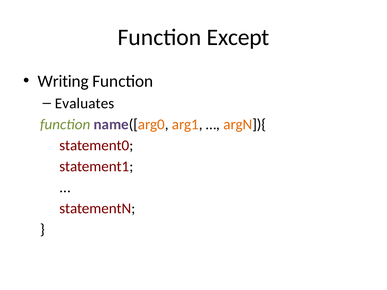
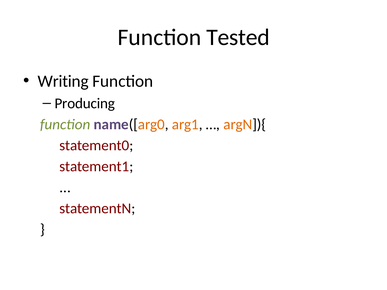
Except: Except -> Tested
Evaluates: Evaluates -> Producing
